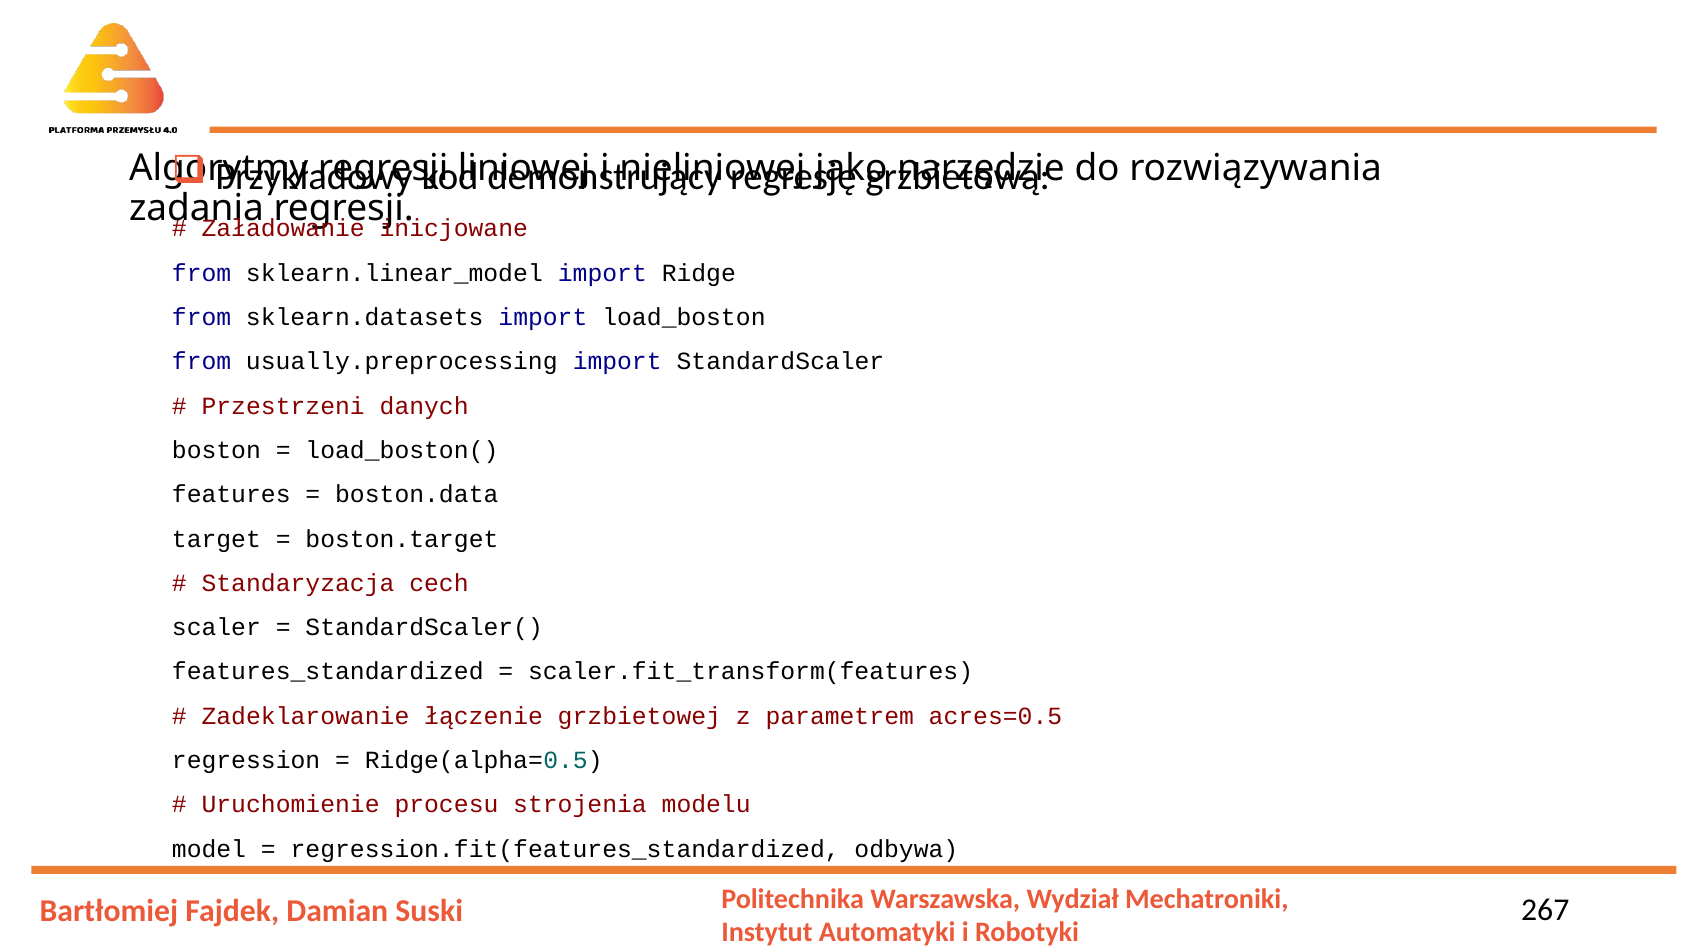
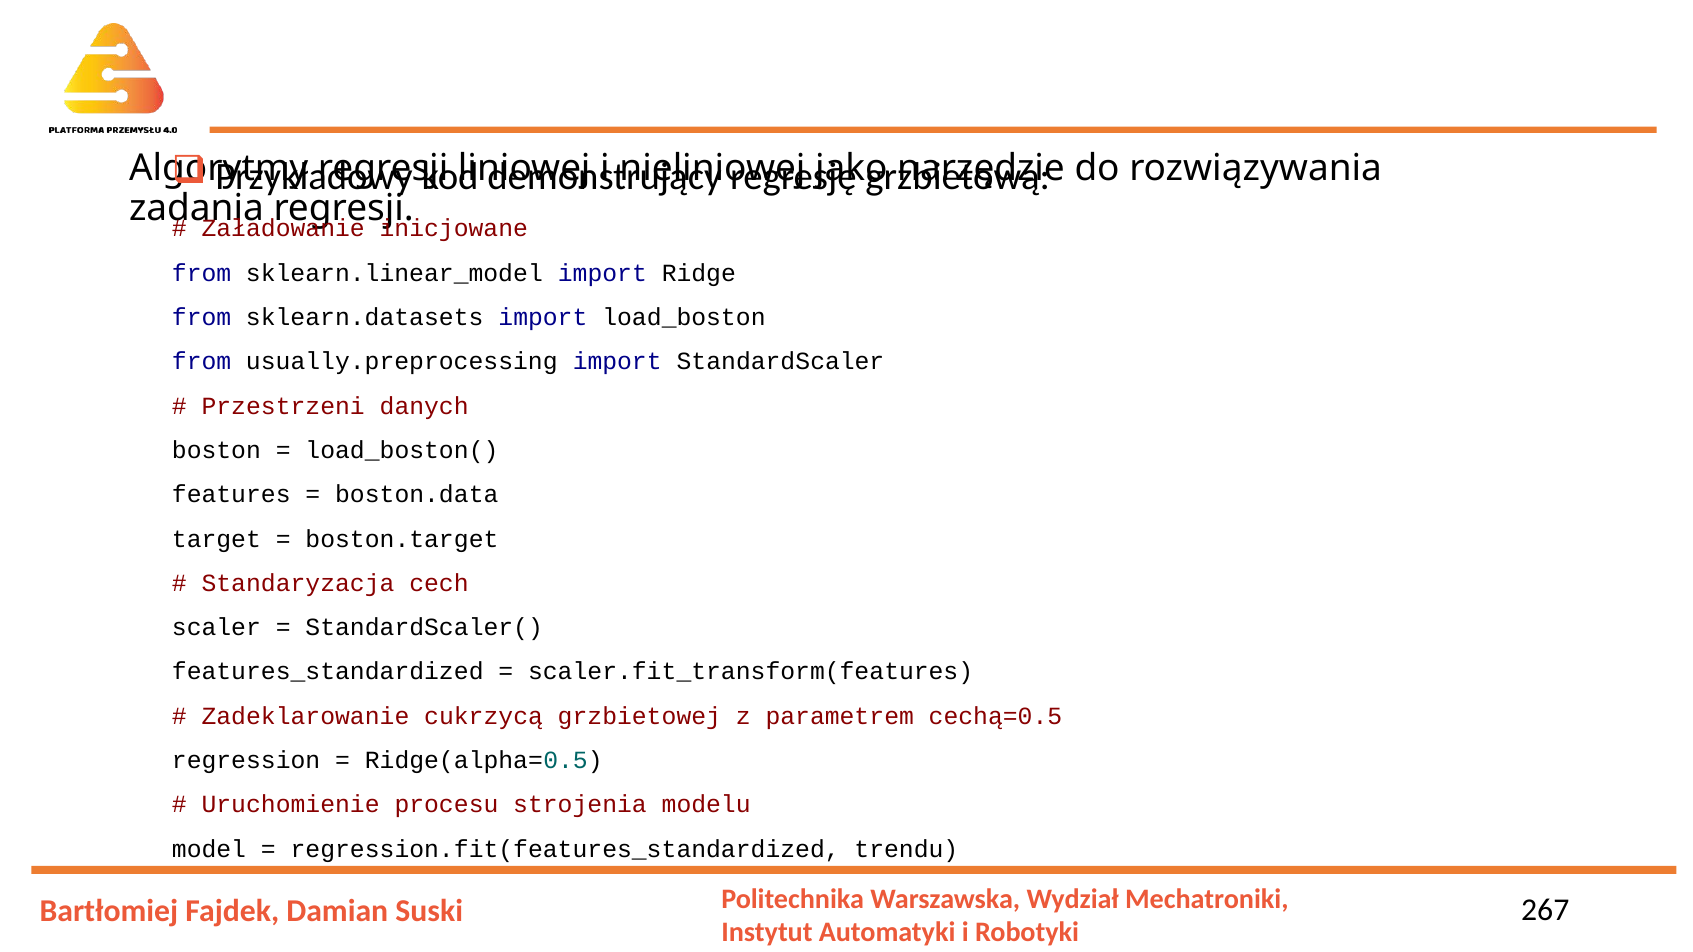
łączenie: łączenie -> cukrzycą
acres=0.5: acres=0.5 -> cechą=0.5
odbywa: odbywa -> trendu
